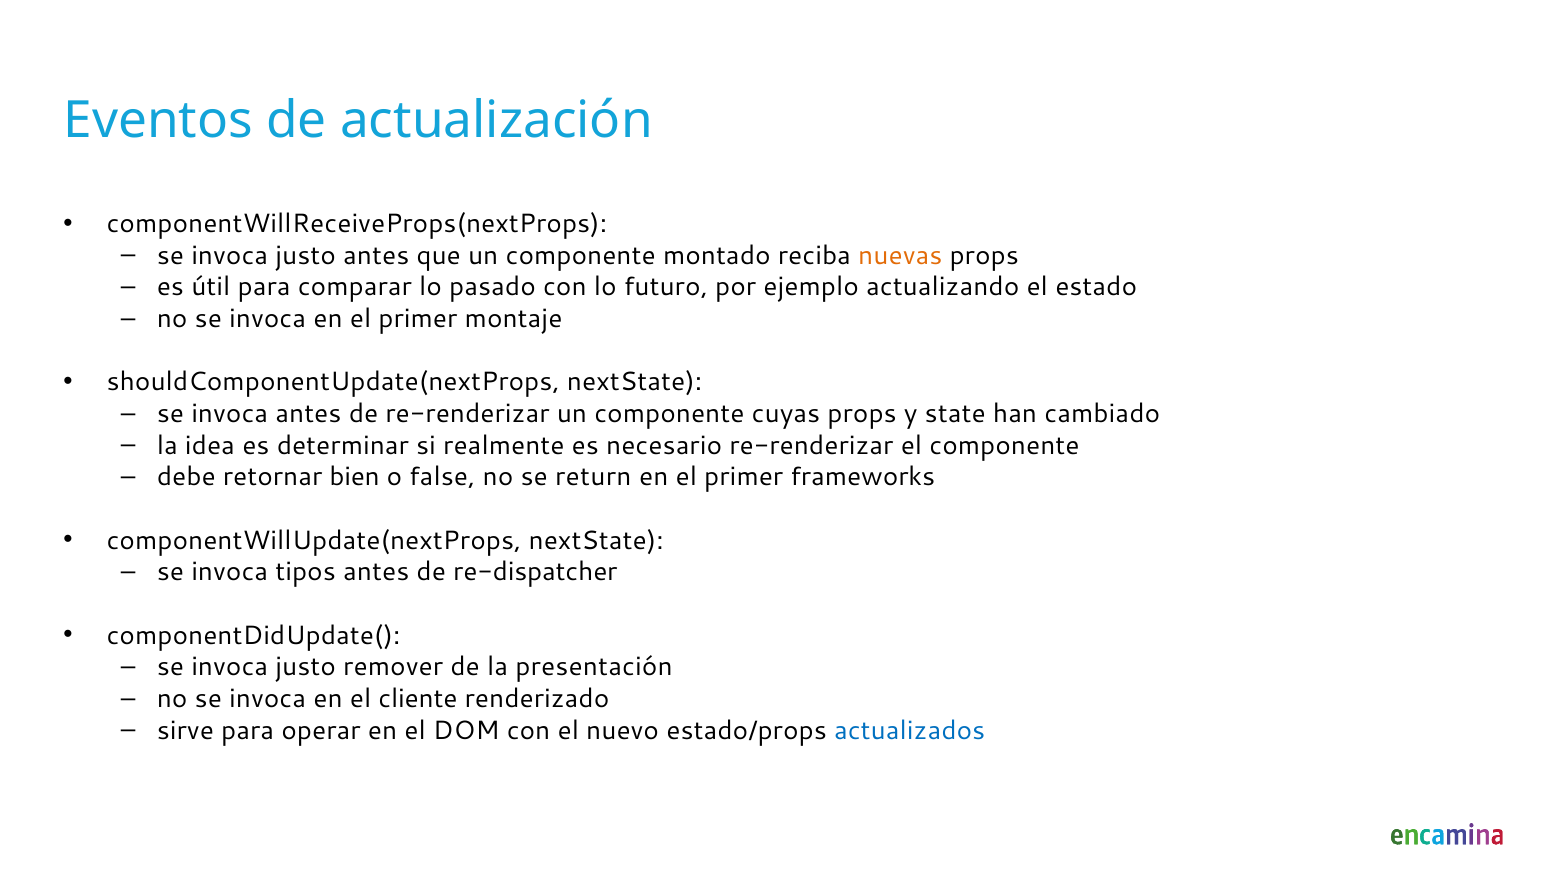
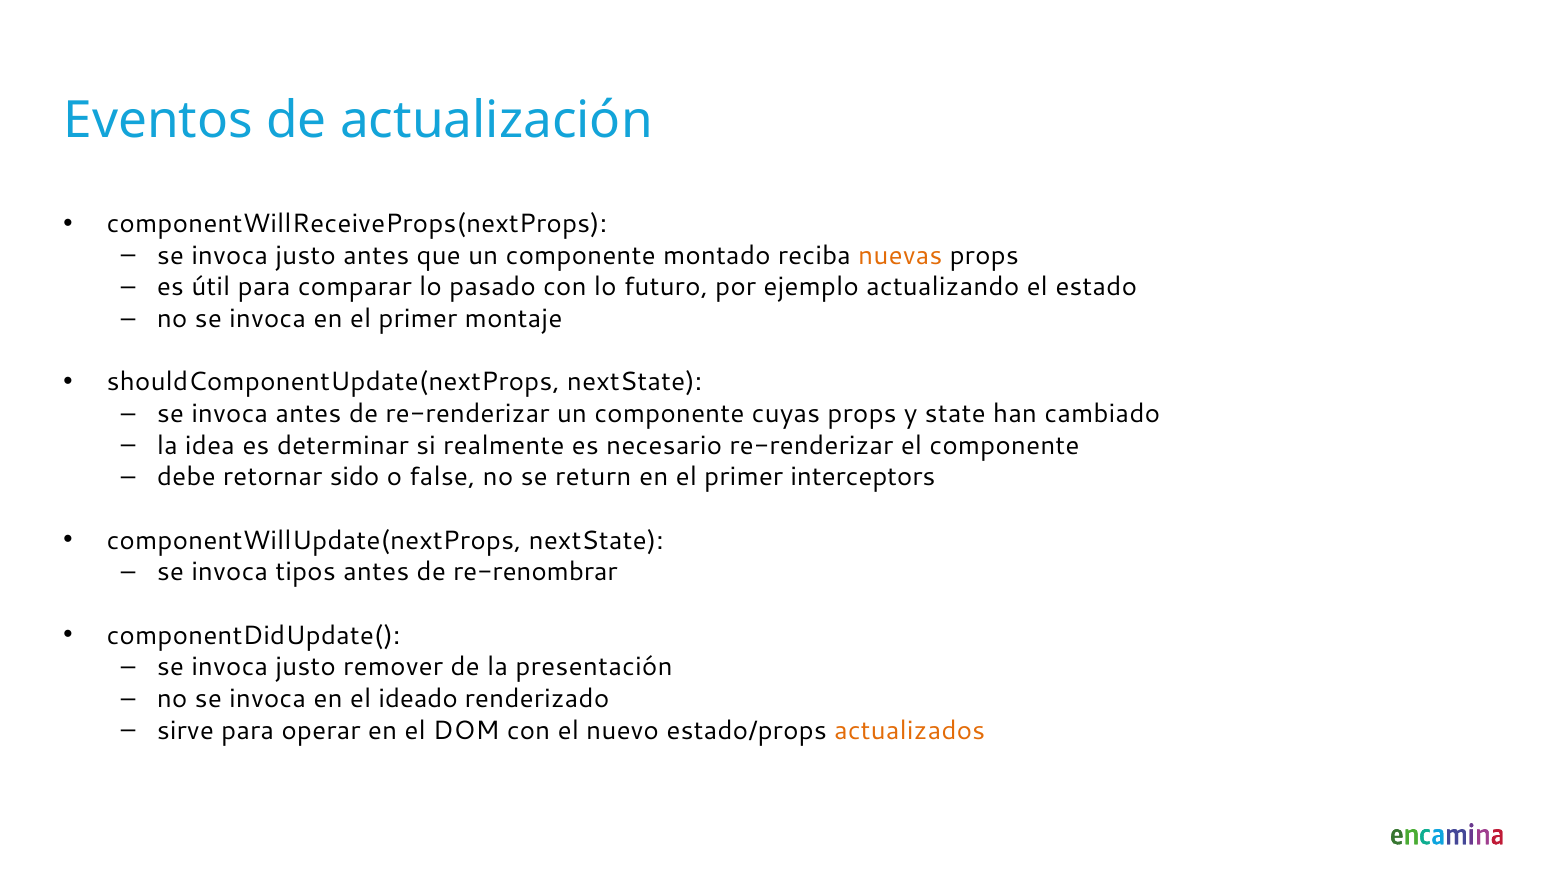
bien: bien -> sido
frameworks: frameworks -> interceptors
re-dispatcher: re-dispatcher -> re-renombrar
cliente: cliente -> ideado
actualizados colour: blue -> orange
